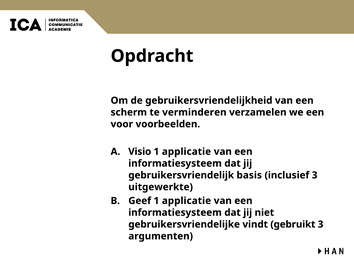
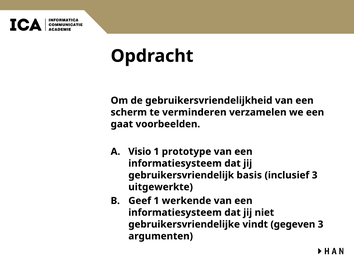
voor: voor -> gaat
applicatie at (186, 152): applicatie -> prototype
Geef 1 applicatie: applicatie -> werkende
gebruikt: gebruikt -> gegeven
